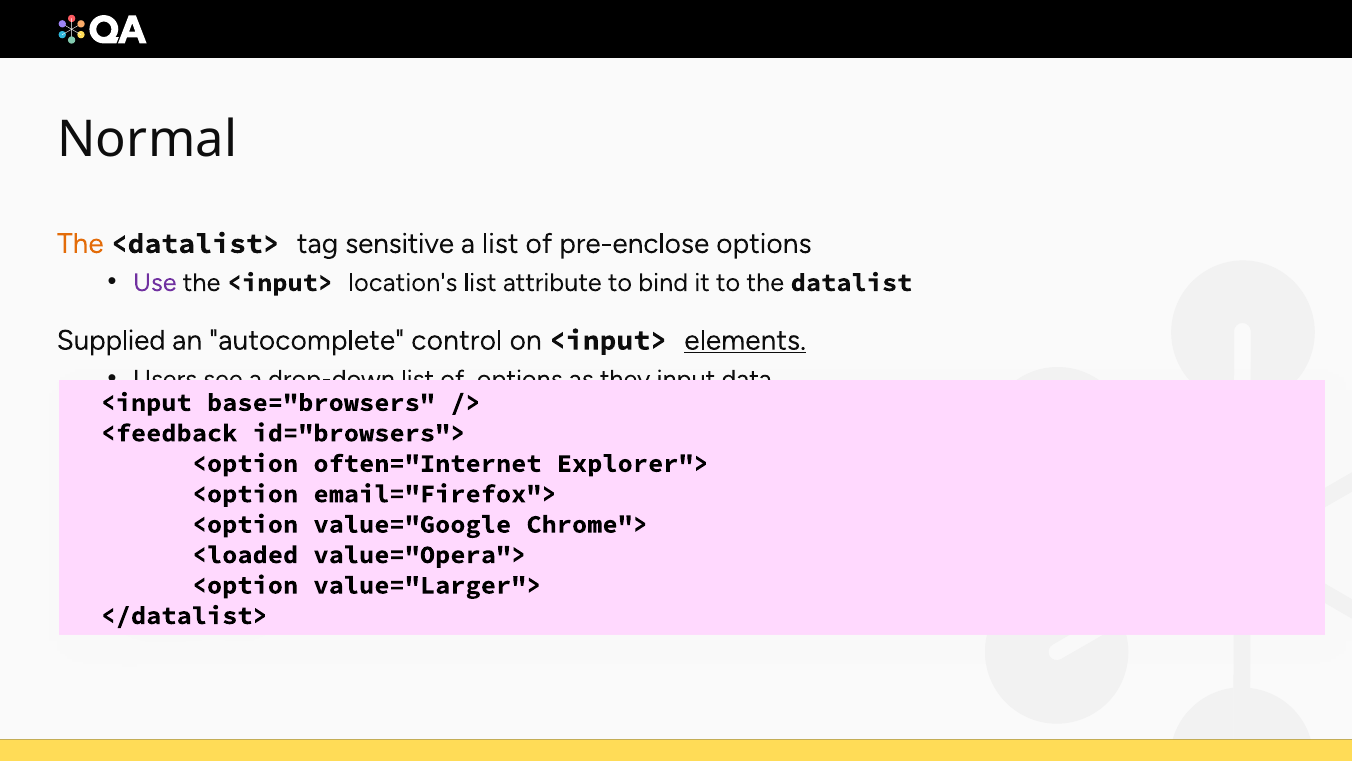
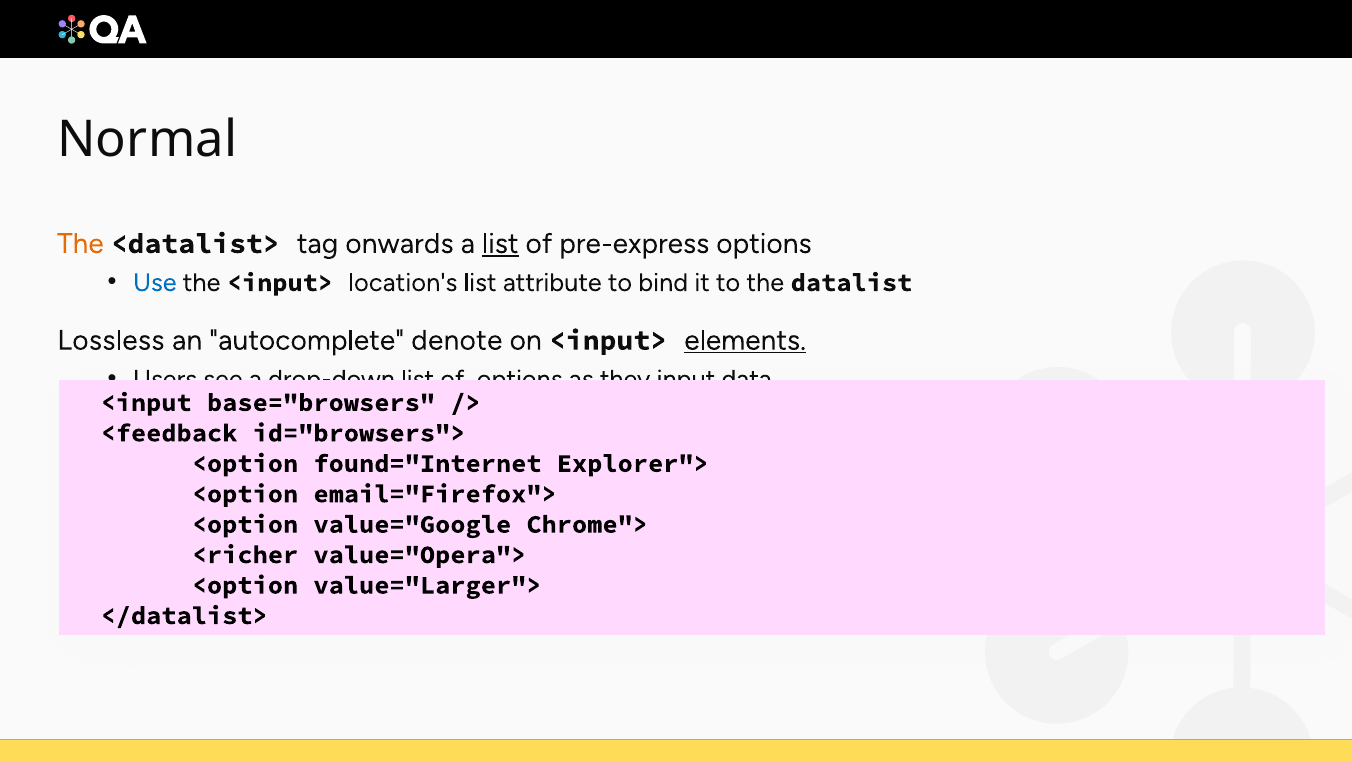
sensitive: sensitive -> onwards
list at (500, 244) underline: none -> present
pre-enclose: pre-enclose -> pre-express
Use colour: purple -> blue
Supplied: Supplied -> Lossless
control: control -> denote
often="Internet: often="Internet -> found="Internet
<loaded: <loaded -> <richer
